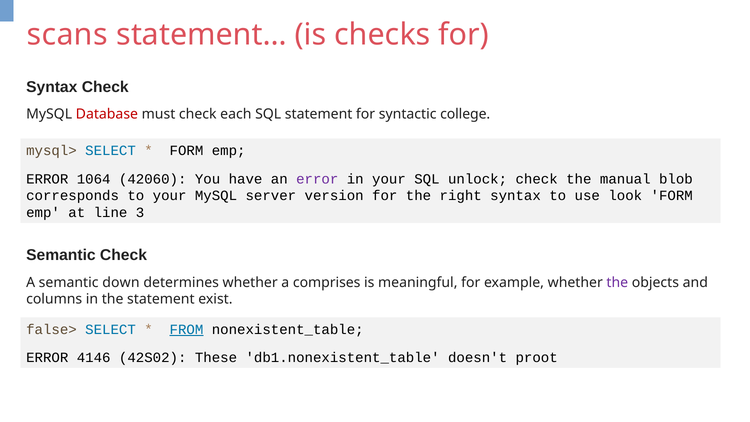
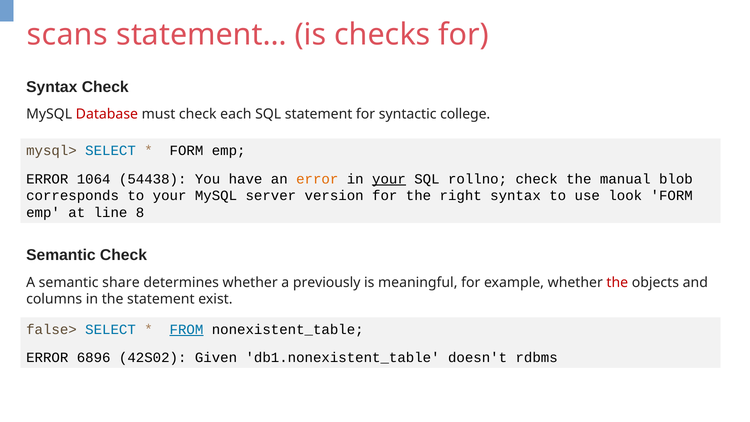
42060: 42060 -> 54438
error at (317, 179) colour: purple -> orange
your at (389, 179) underline: none -> present
unlock: unlock -> rollno
3: 3 -> 8
down: down -> share
comprises: comprises -> previously
the at (617, 282) colour: purple -> red
4146: 4146 -> 6896
These: These -> Given
proot: proot -> rdbms
